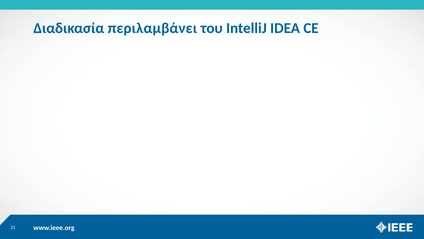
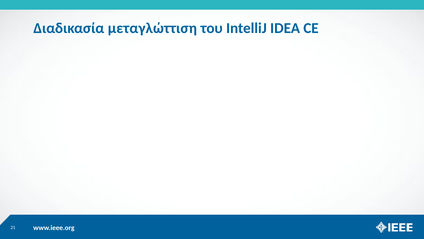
περιλαμβάνει: περιλαμβάνει -> μεταγλώττιση
